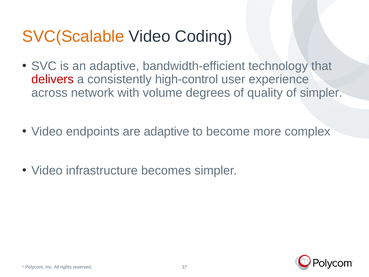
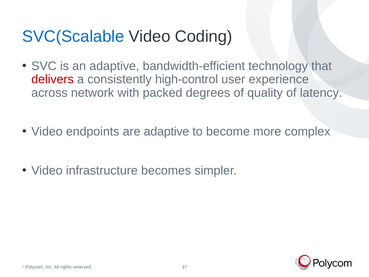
SVC(Scalable colour: orange -> blue
volume: volume -> packed
of simpler: simpler -> latency
